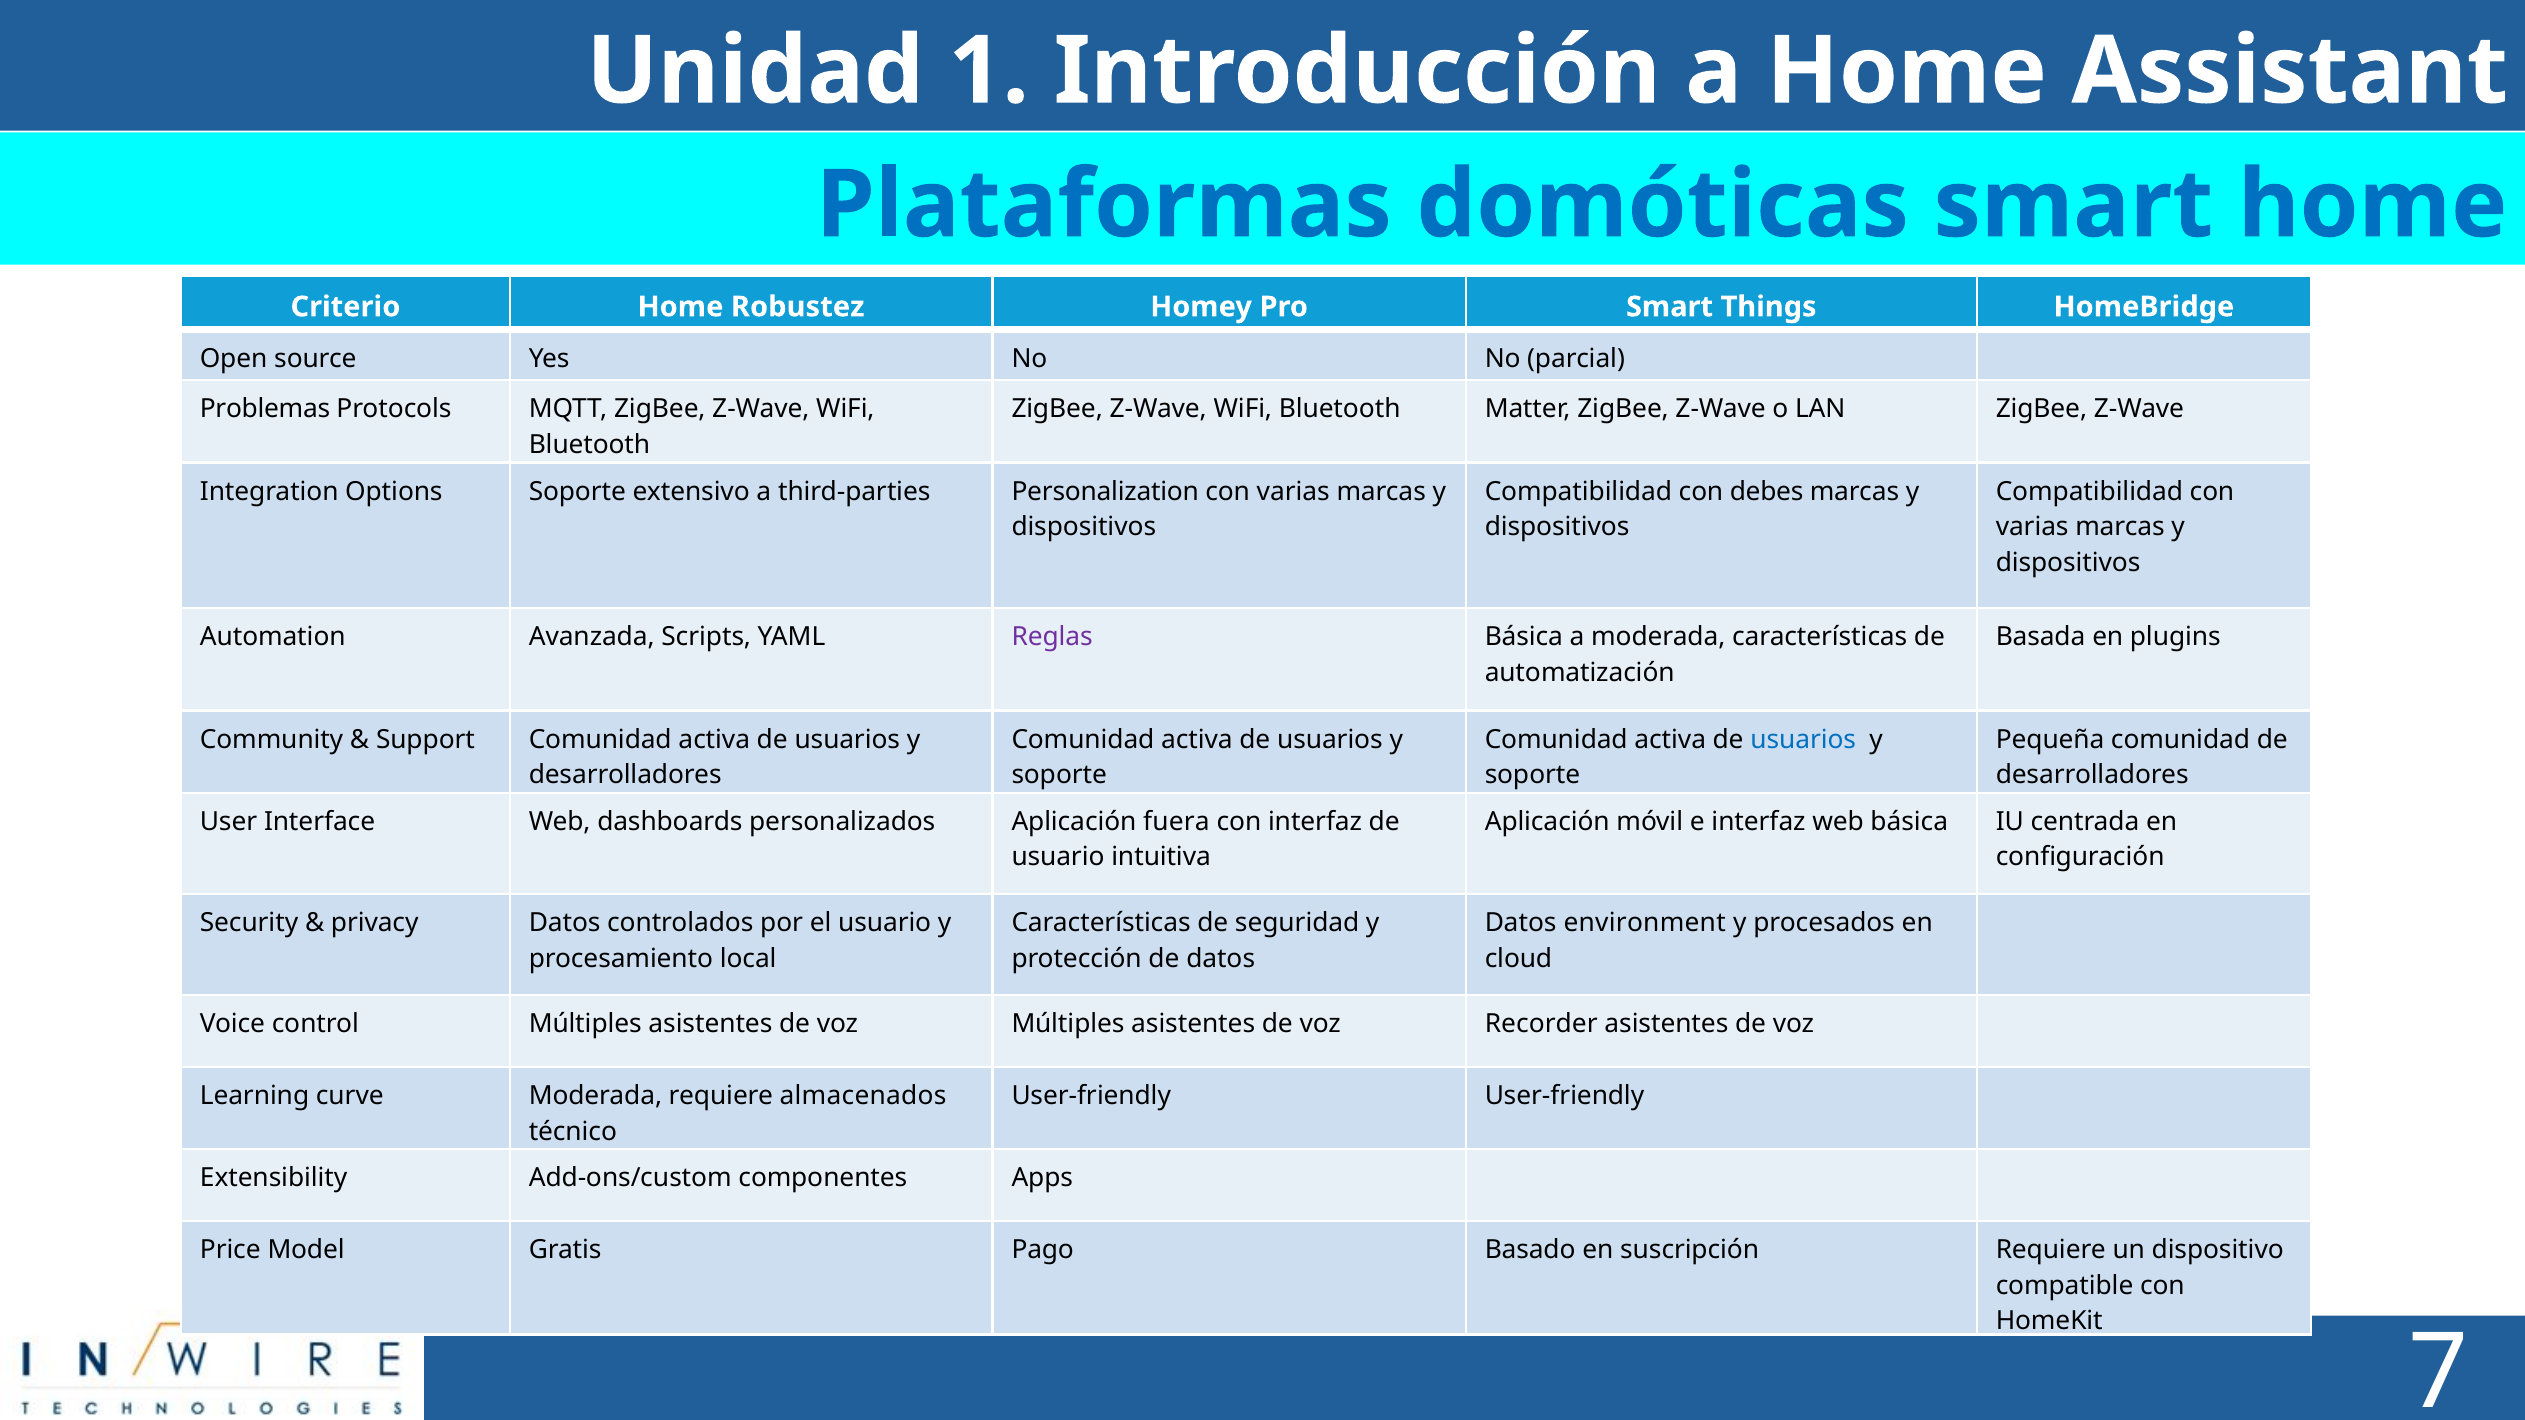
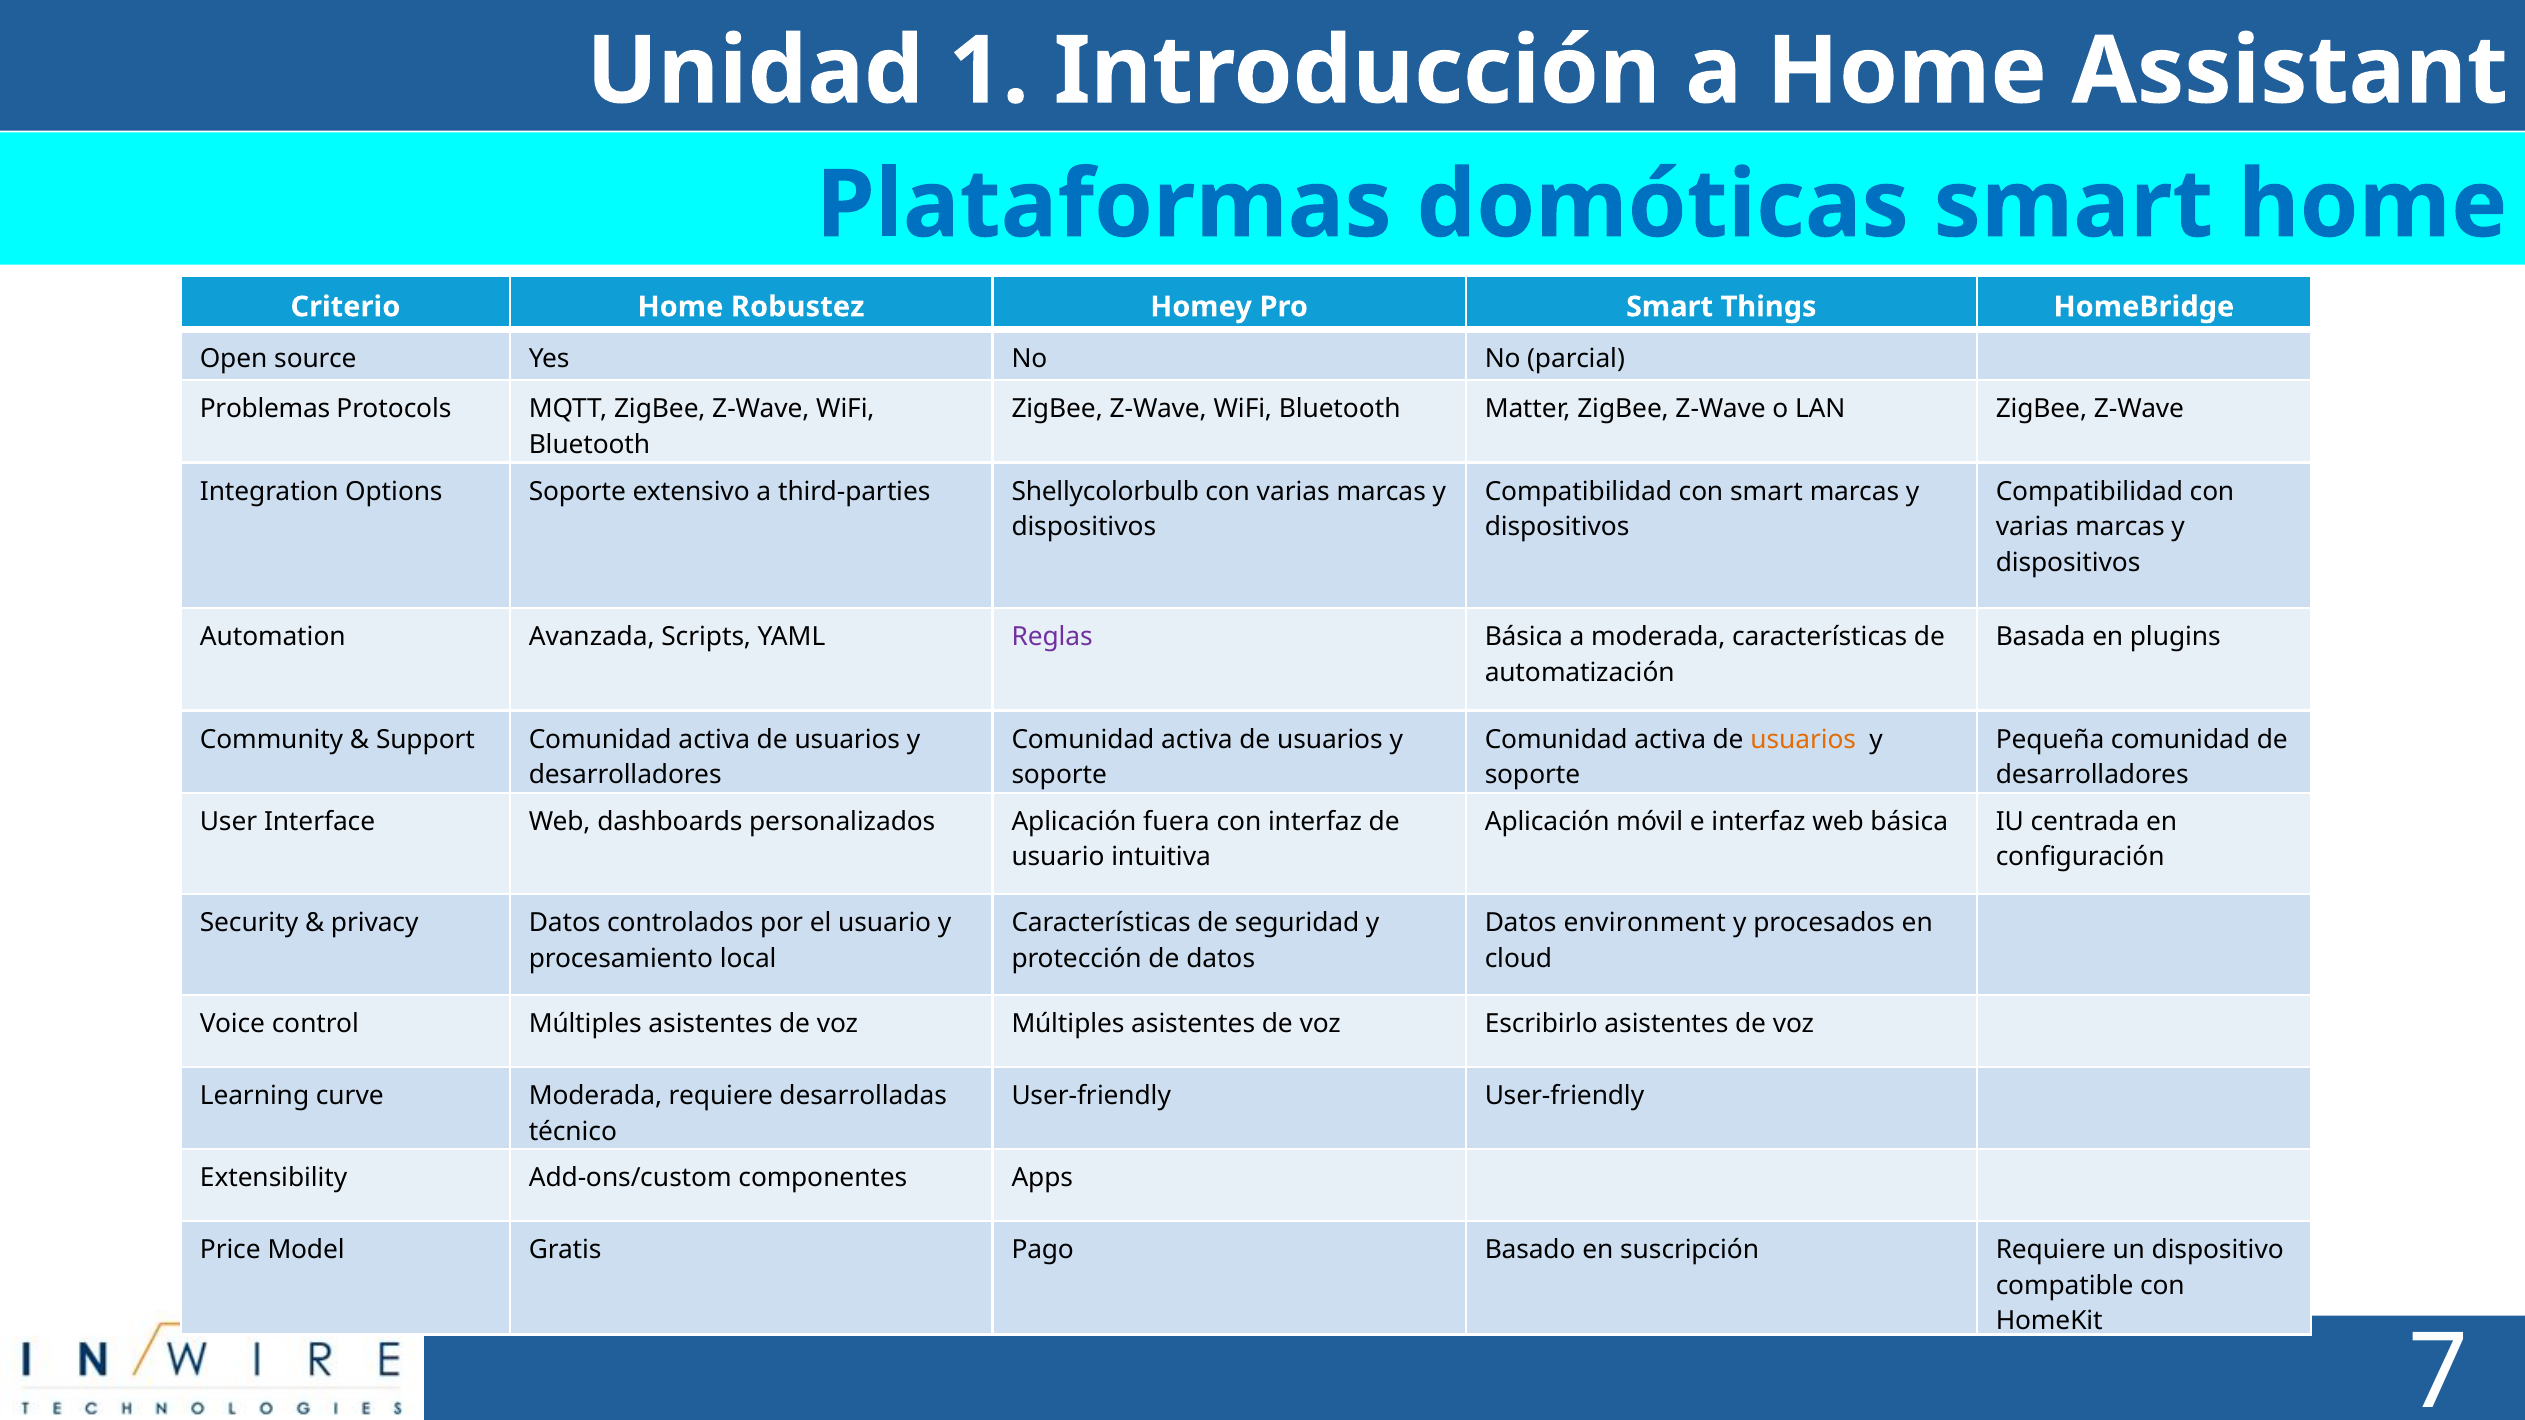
Personalization: Personalization -> Shellycolorbulb
con debes: debes -> smart
usuarios at (1803, 739) colour: blue -> orange
Recorder: Recorder -> Escribirlo
almacenados: almacenados -> desarrolladas
